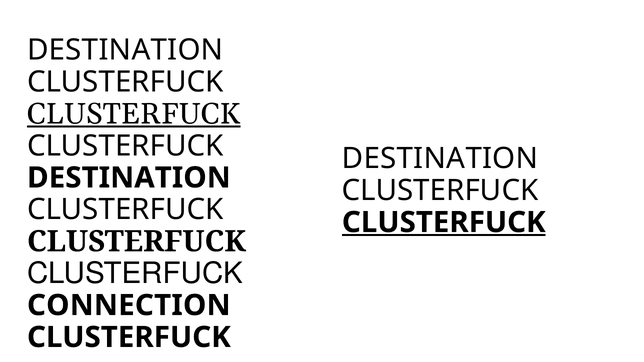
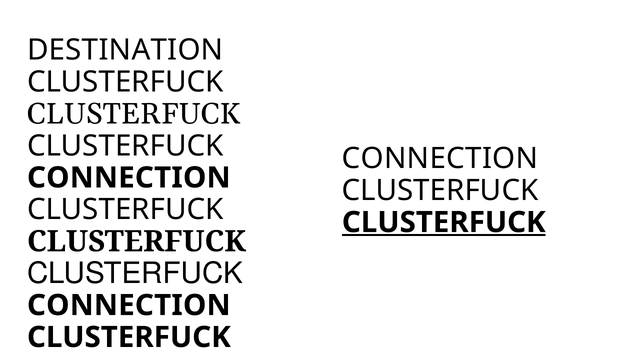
CLUSTERFUCK at (134, 114) underline: present -> none
DESTINATION at (440, 159): DESTINATION -> CONNECTION
DESTINATION at (129, 178): DESTINATION -> CONNECTION
